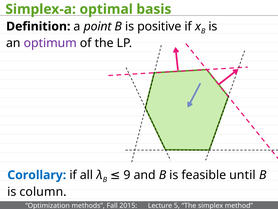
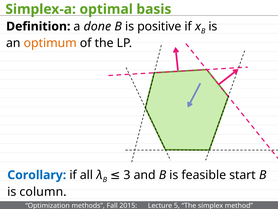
point: point -> done
optimum colour: purple -> orange
until: until -> start
9: 9 -> 3
